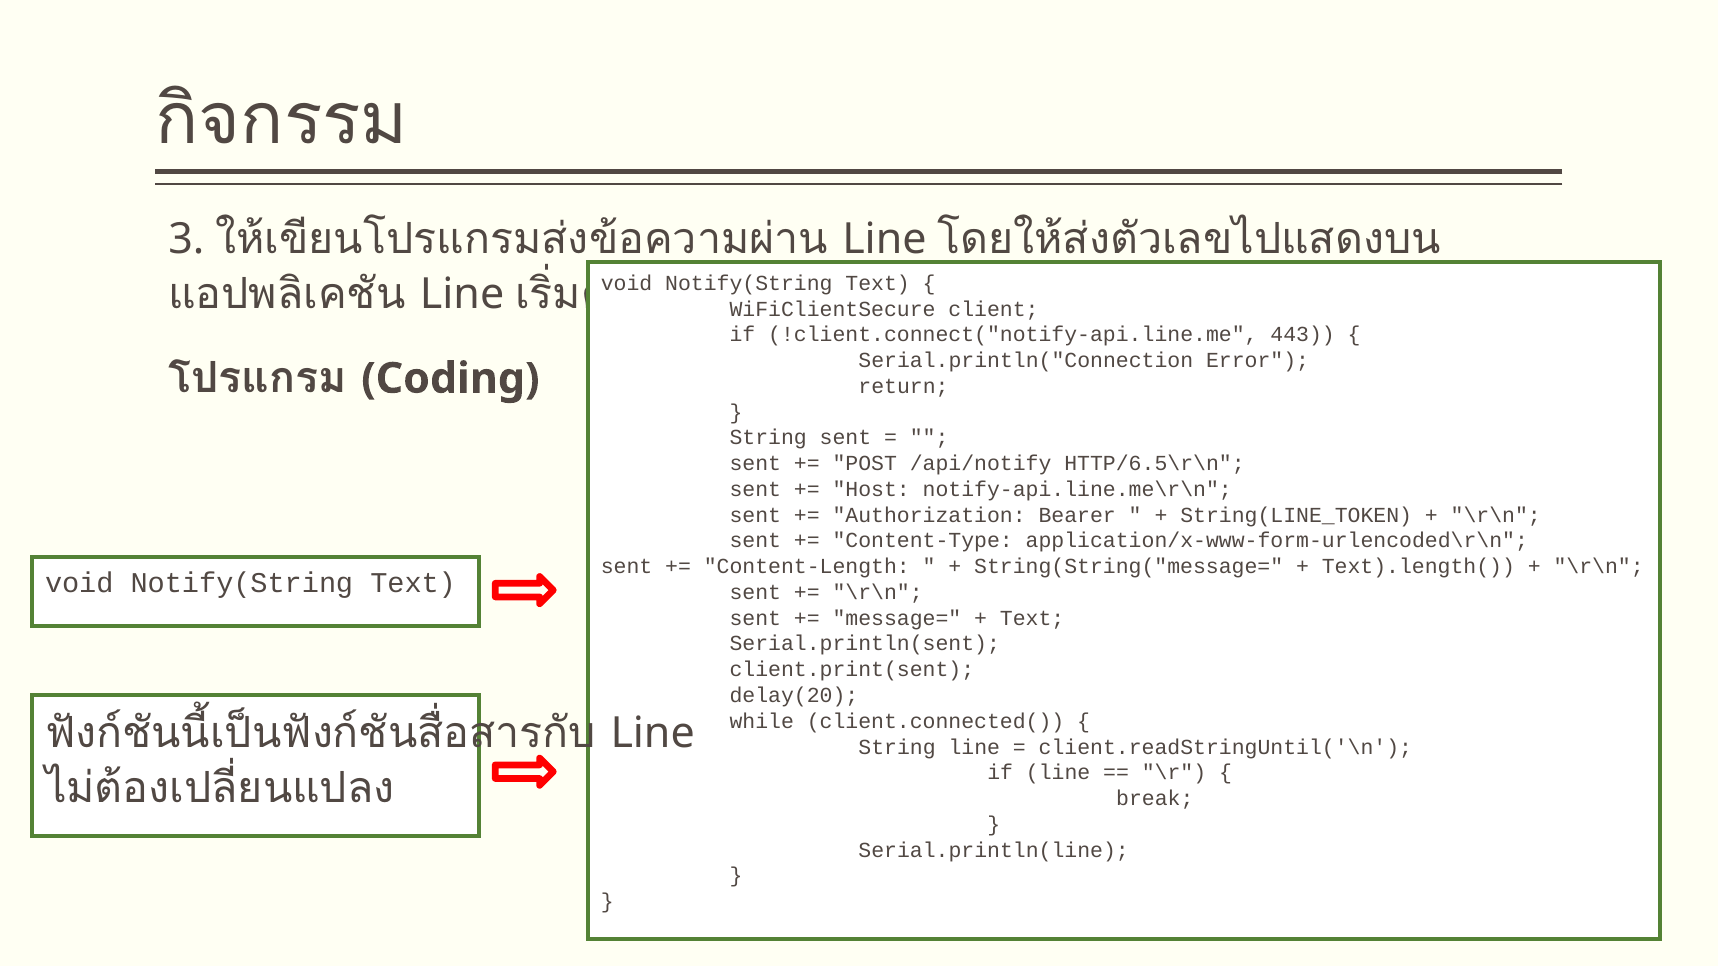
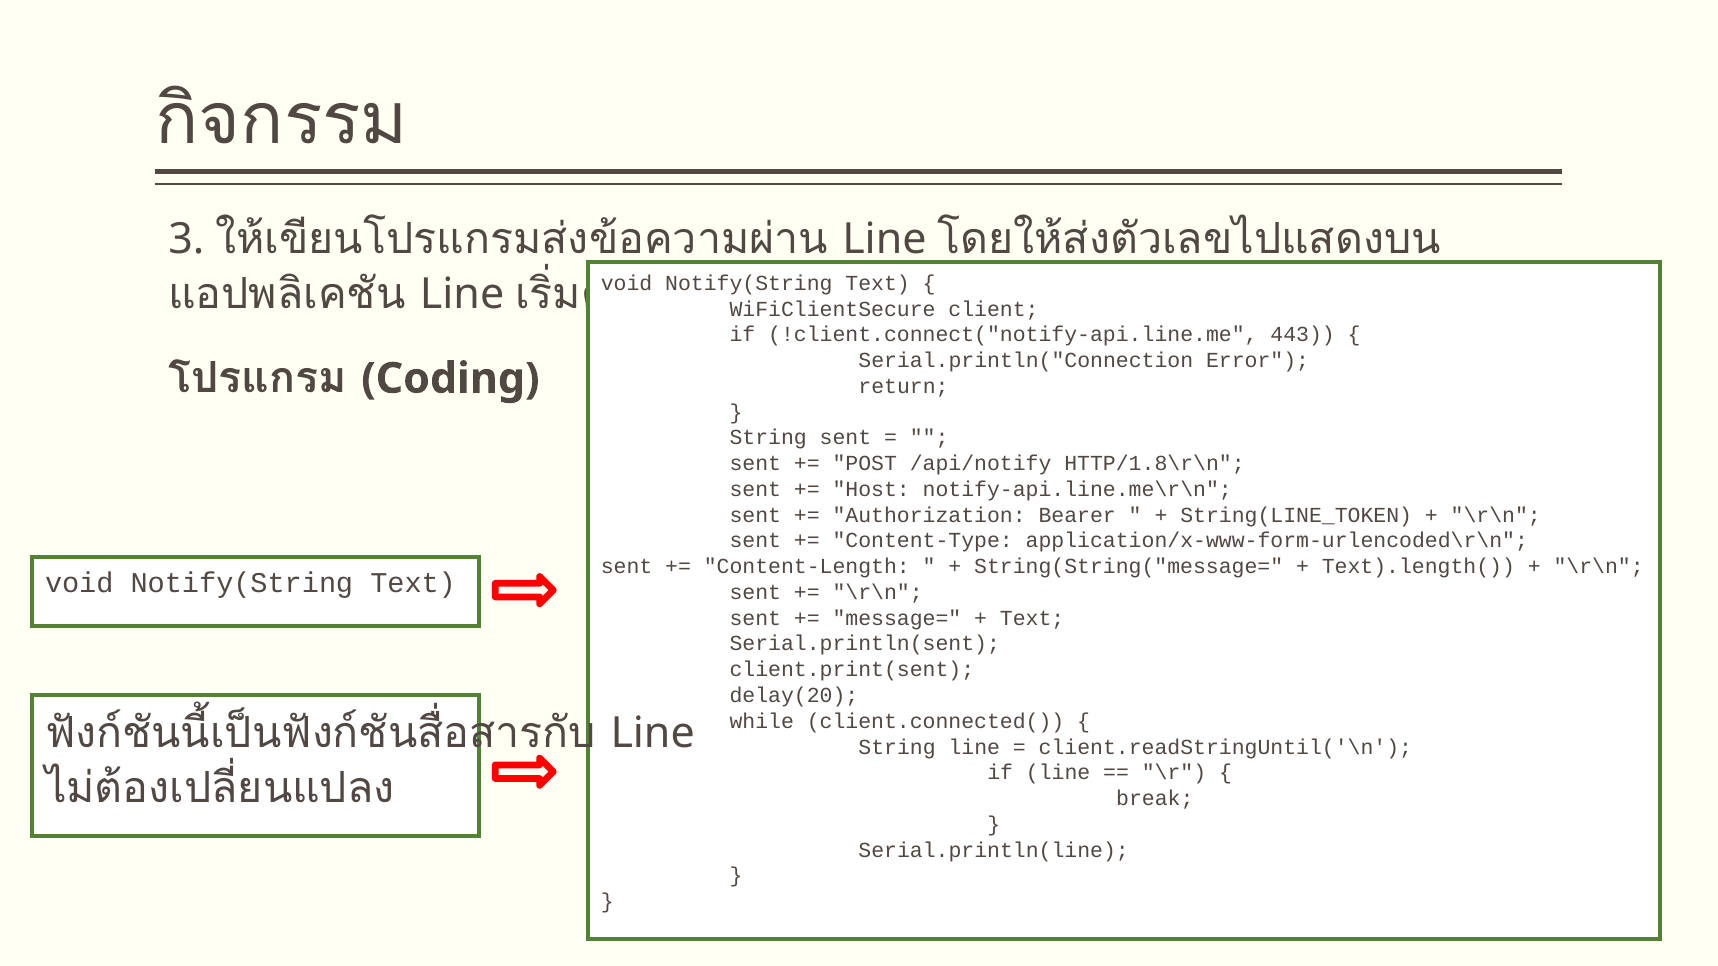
HTTP/6.5\r\n: HTTP/6.5\r\n -> HTTP/1.8\r\n
